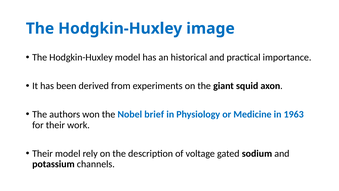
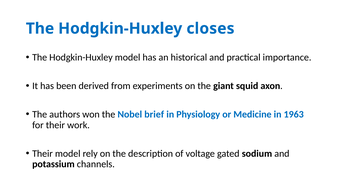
image: image -> closes
